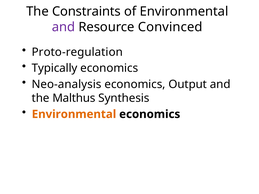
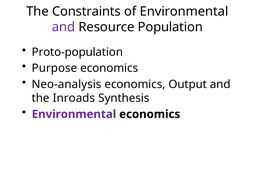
Convinced: Convinced -> Population
Proto-regulation: Proto-regulation -> Proto-population
Typically: Typically -> Purpose
Malthus: Malthus -> Inroads
Environmental at (74, 114) colour: orange -> purple
